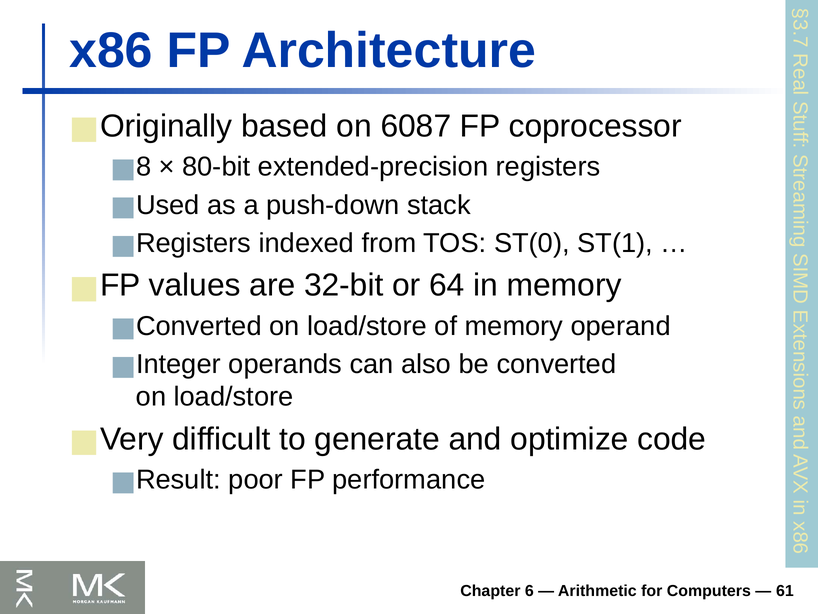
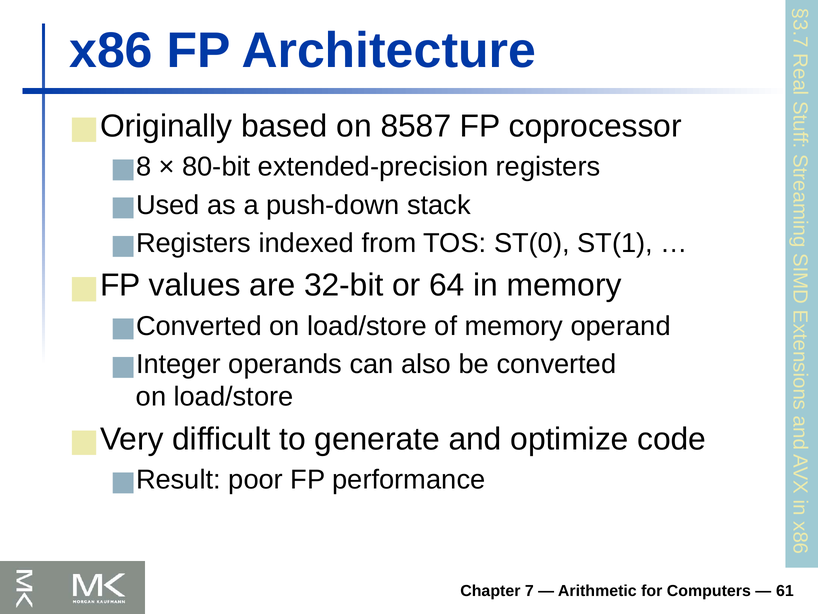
6087: 6087 -> 8587
Chapter 6: 6 -> 7
